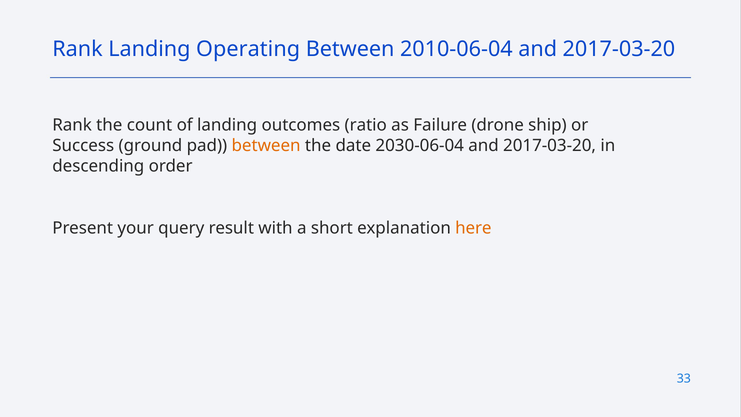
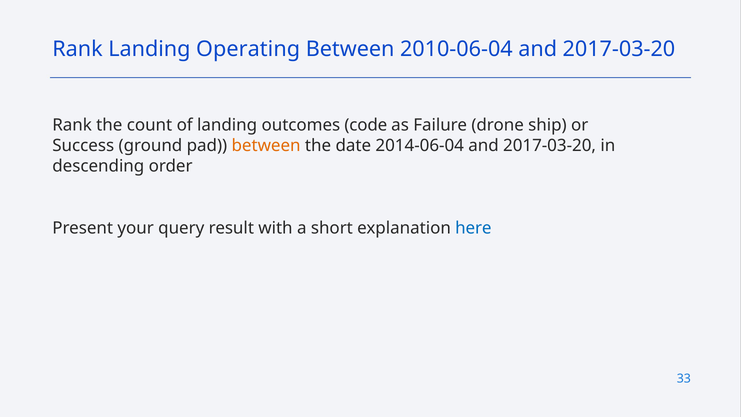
ratio: ratio -> code
2030-06-04: 2030-06-04 -> 2014-06-04
here colour: orange -> blue
